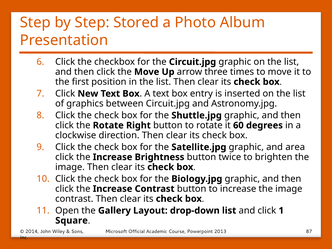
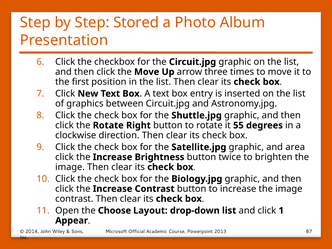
60: 60 -> 55
Gallery: Gallery -> Choose
Square: Square -> Appear
